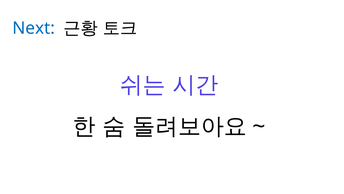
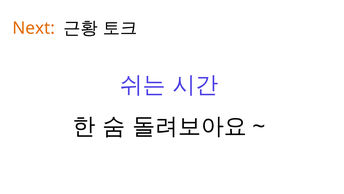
Next colour: blue -> orange
